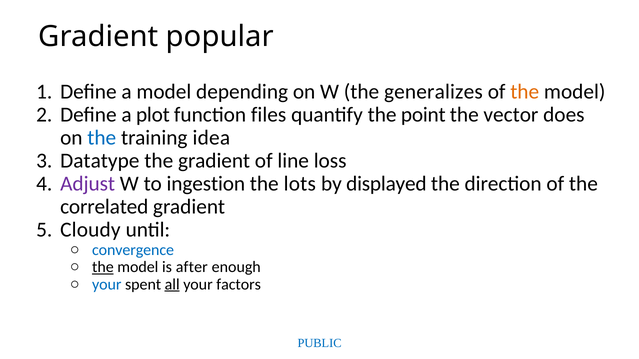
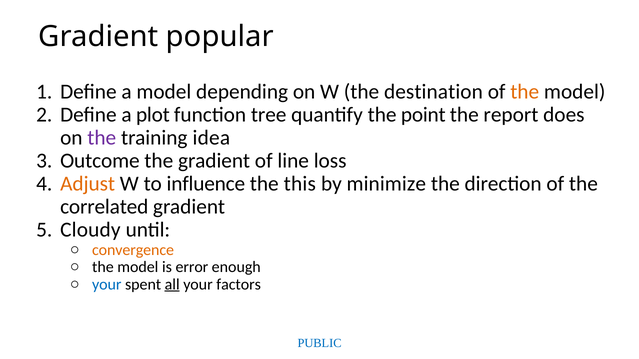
generalizes: generalizes -> destination
files: files -> tree
vector: vector -> report
the at (102, 138) colour: blue -> purple
Datatype: Datatype -> Outcome
Adjust colour: purple -> orange
ingestion: ingestion -> influence
lots: lots -> this
displayed: displayed -> minimize
convergence colour: blue -> orange
the at (103, 267) underline: present -> none
after: after -> error
